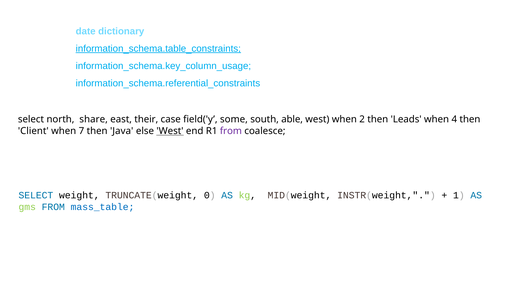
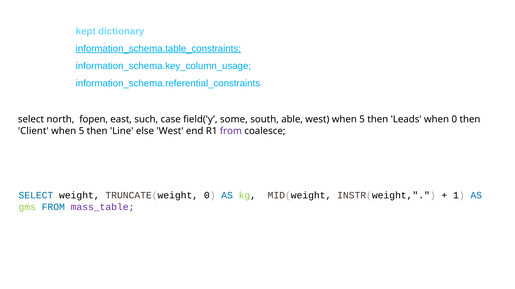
date: date -> kept
share: share -> fopen
their: their -> such
west when 2: 2 -> 5
when 4: 4 -> 0
7 at (81, 131): 7 -> 5
Java: Java -> Line
West at (170, 131) underline: present -> none
mass_table colour: blue -> purple
